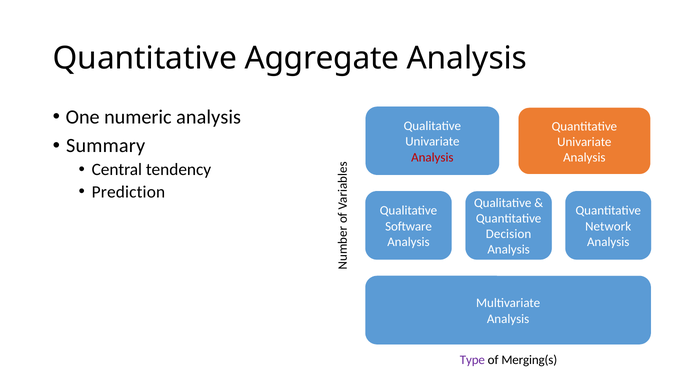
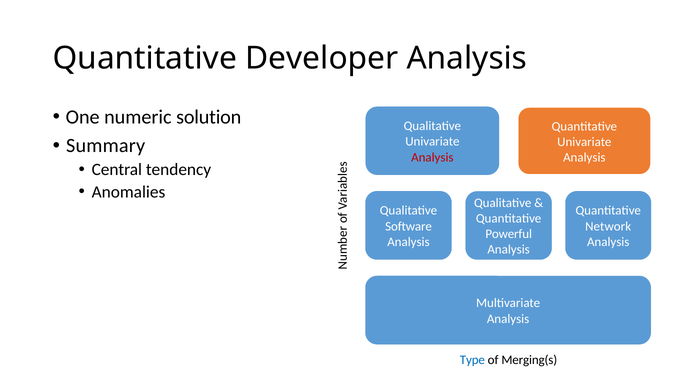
Aggregate: Aggregate -> Developer
numeric analysis: analysis -> solution
Prediction: Prediction -> Anomalies
Decision: Decision -> Powerful
Type colour: purple -> blue
